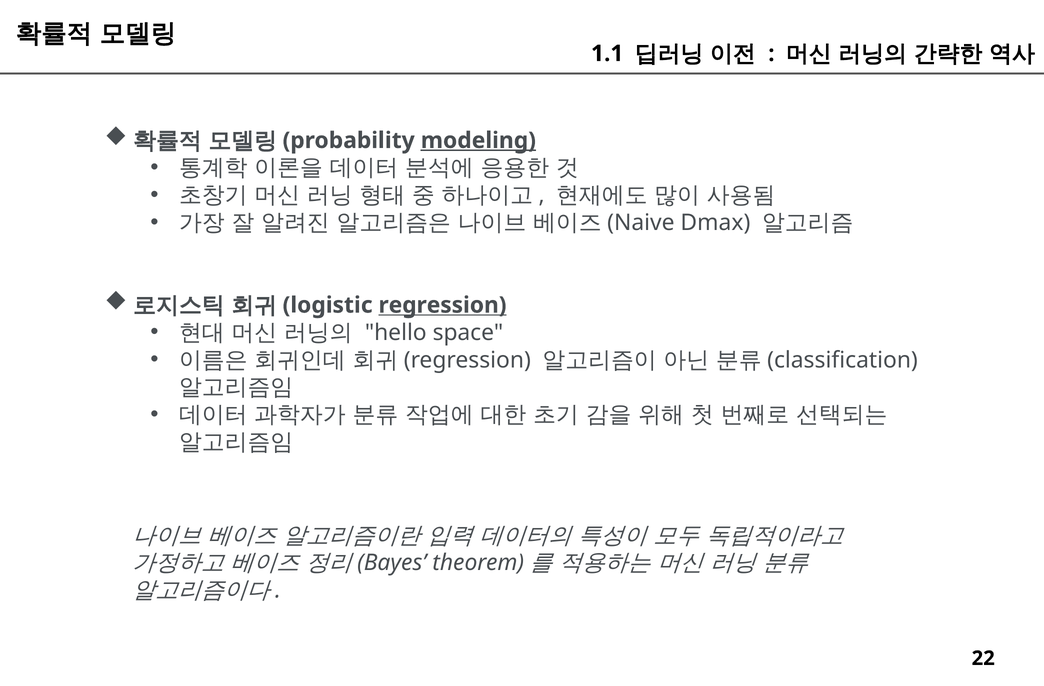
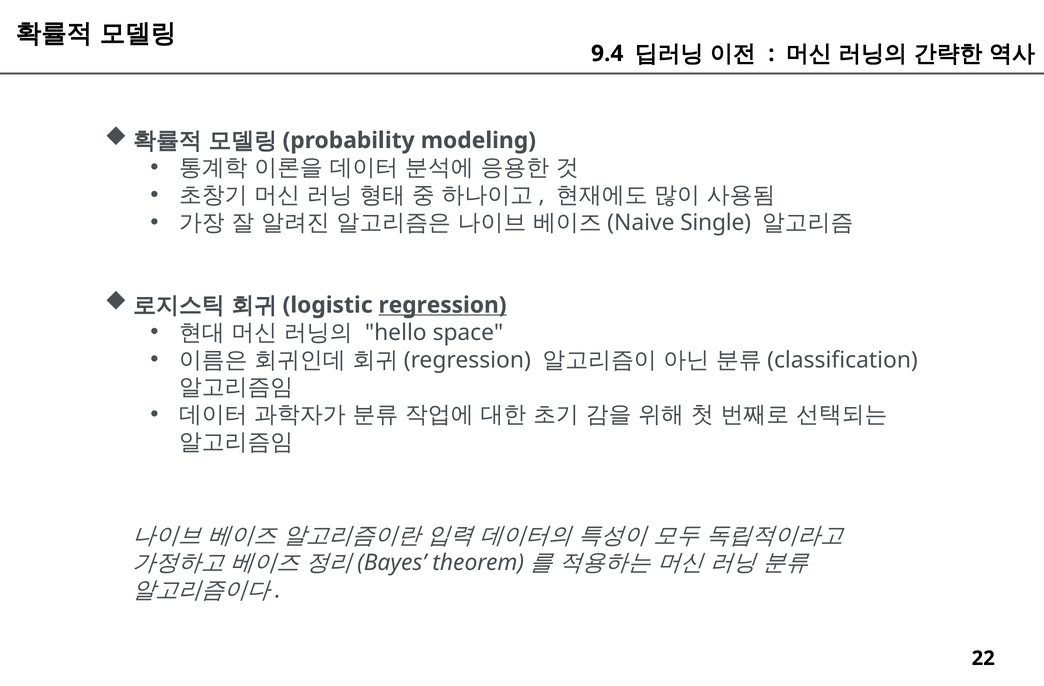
1.1: 1.1 -> 9.4
modeling underline: present -> none
Dmax: Dmax -> Single
